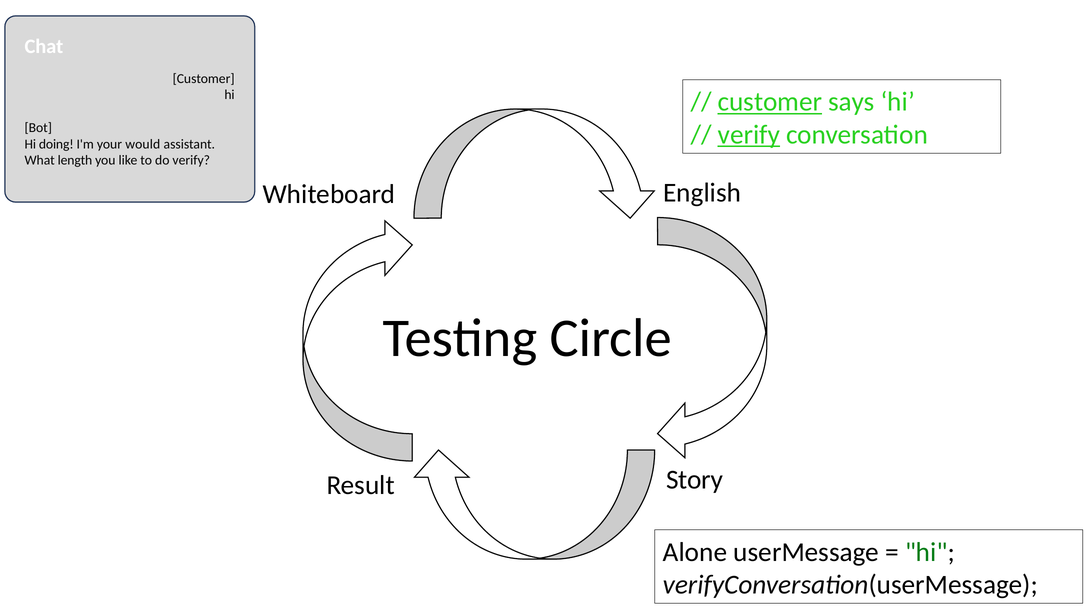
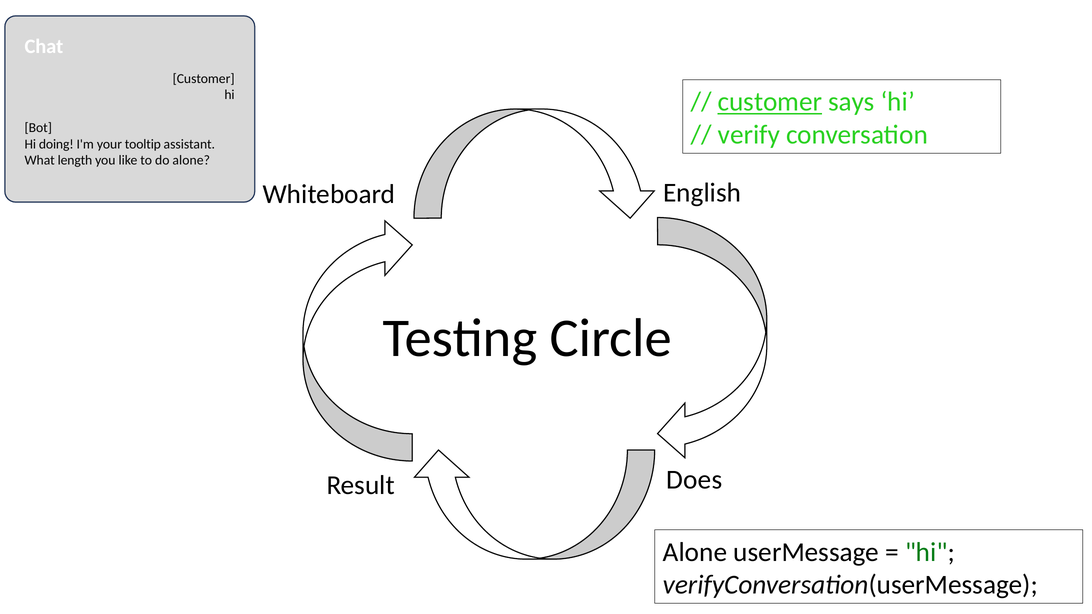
verify at (749, 135) underline: present -> none
would: would -> tooltip
do verify: verify -> alone
Story: Story -> Does
